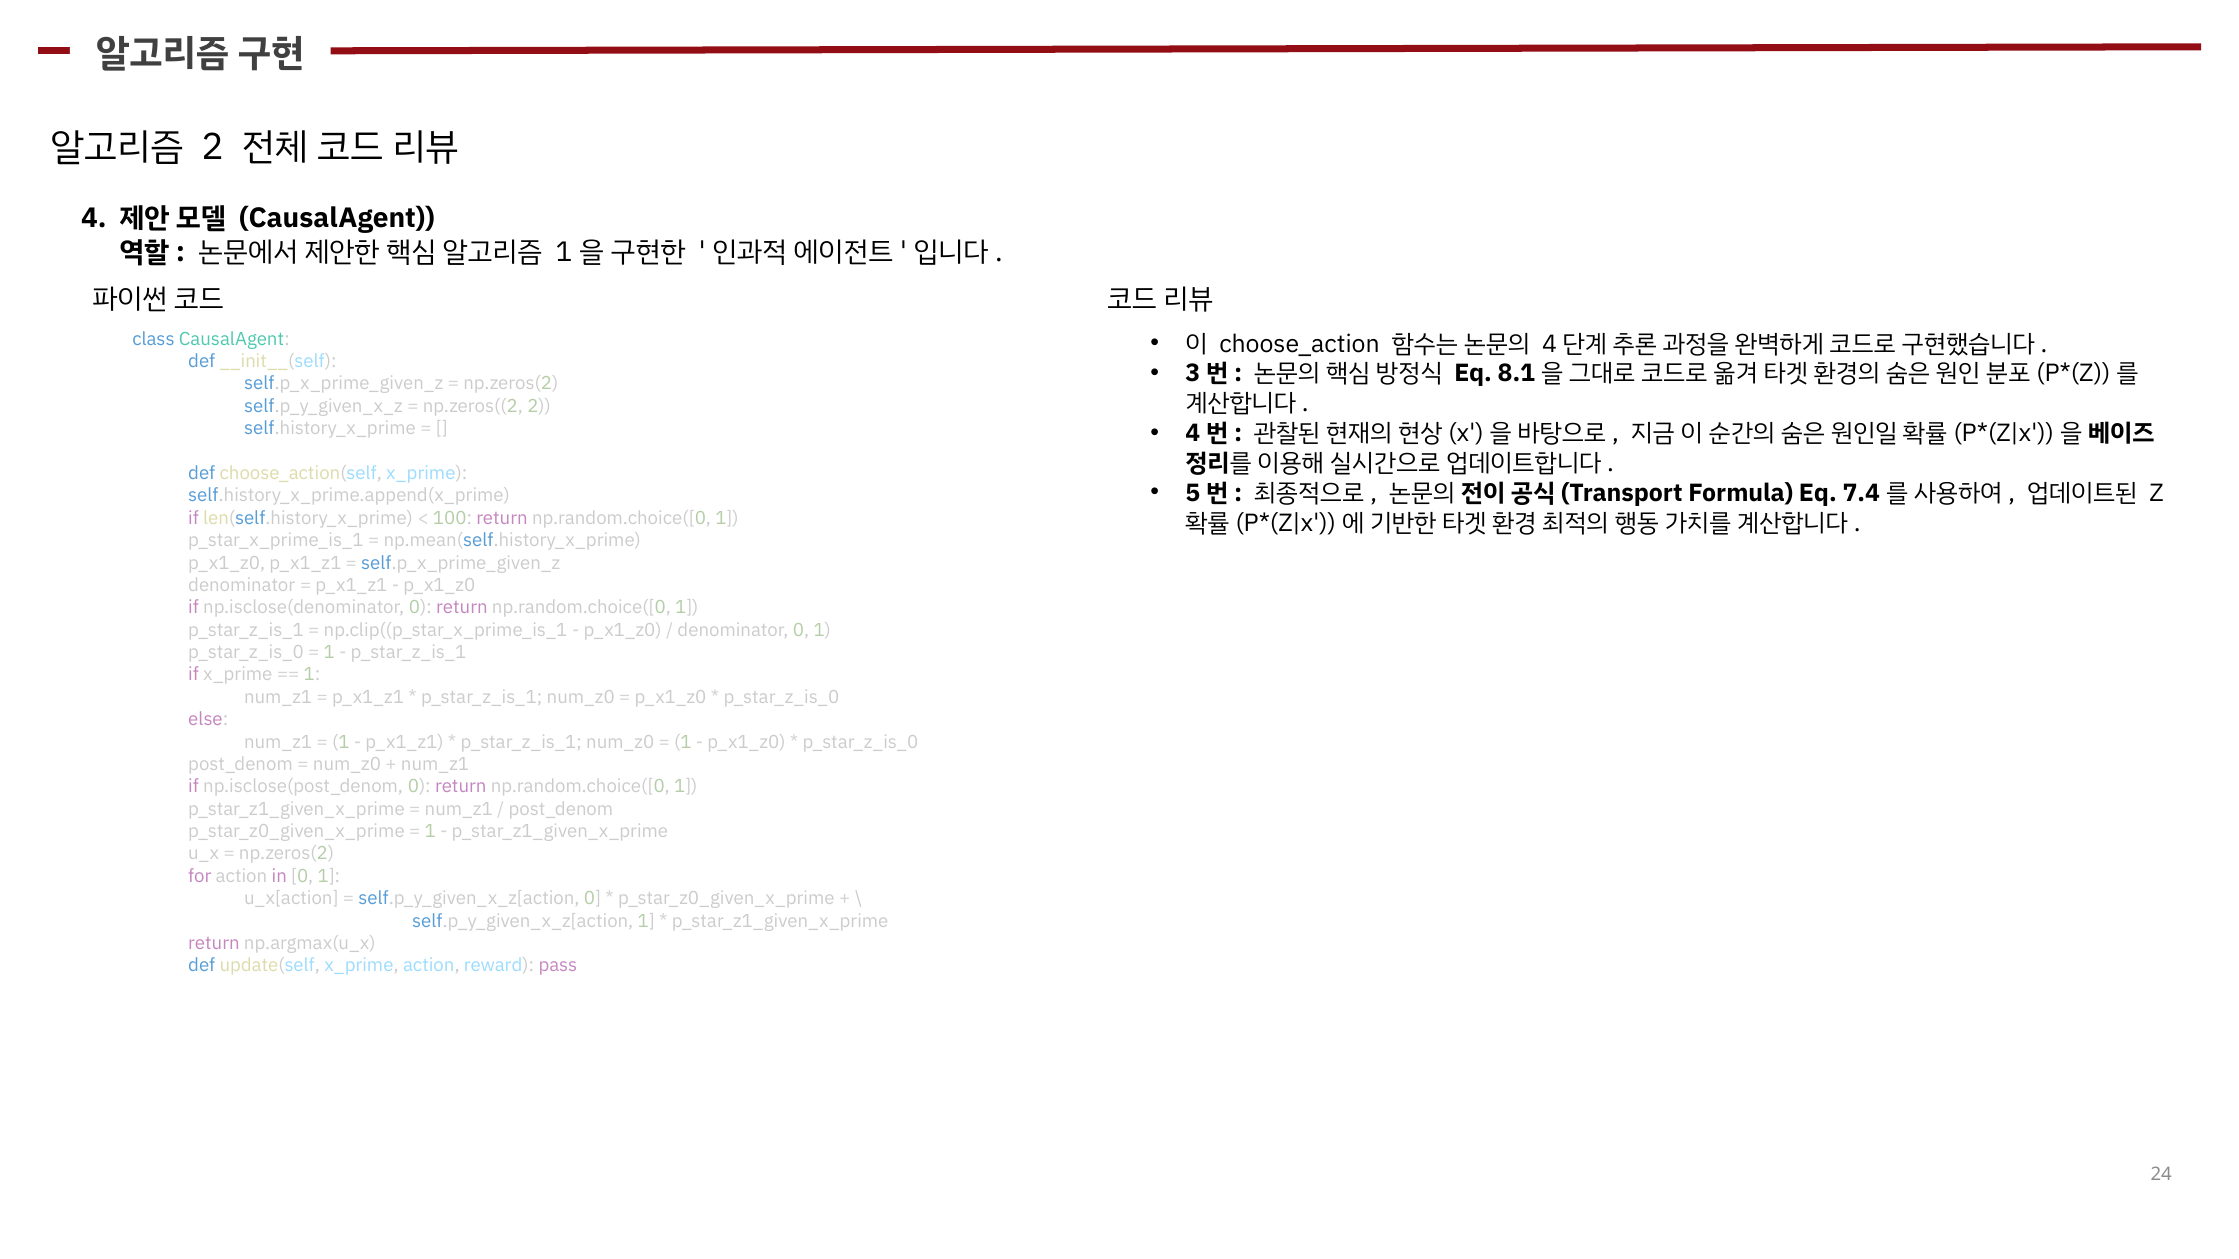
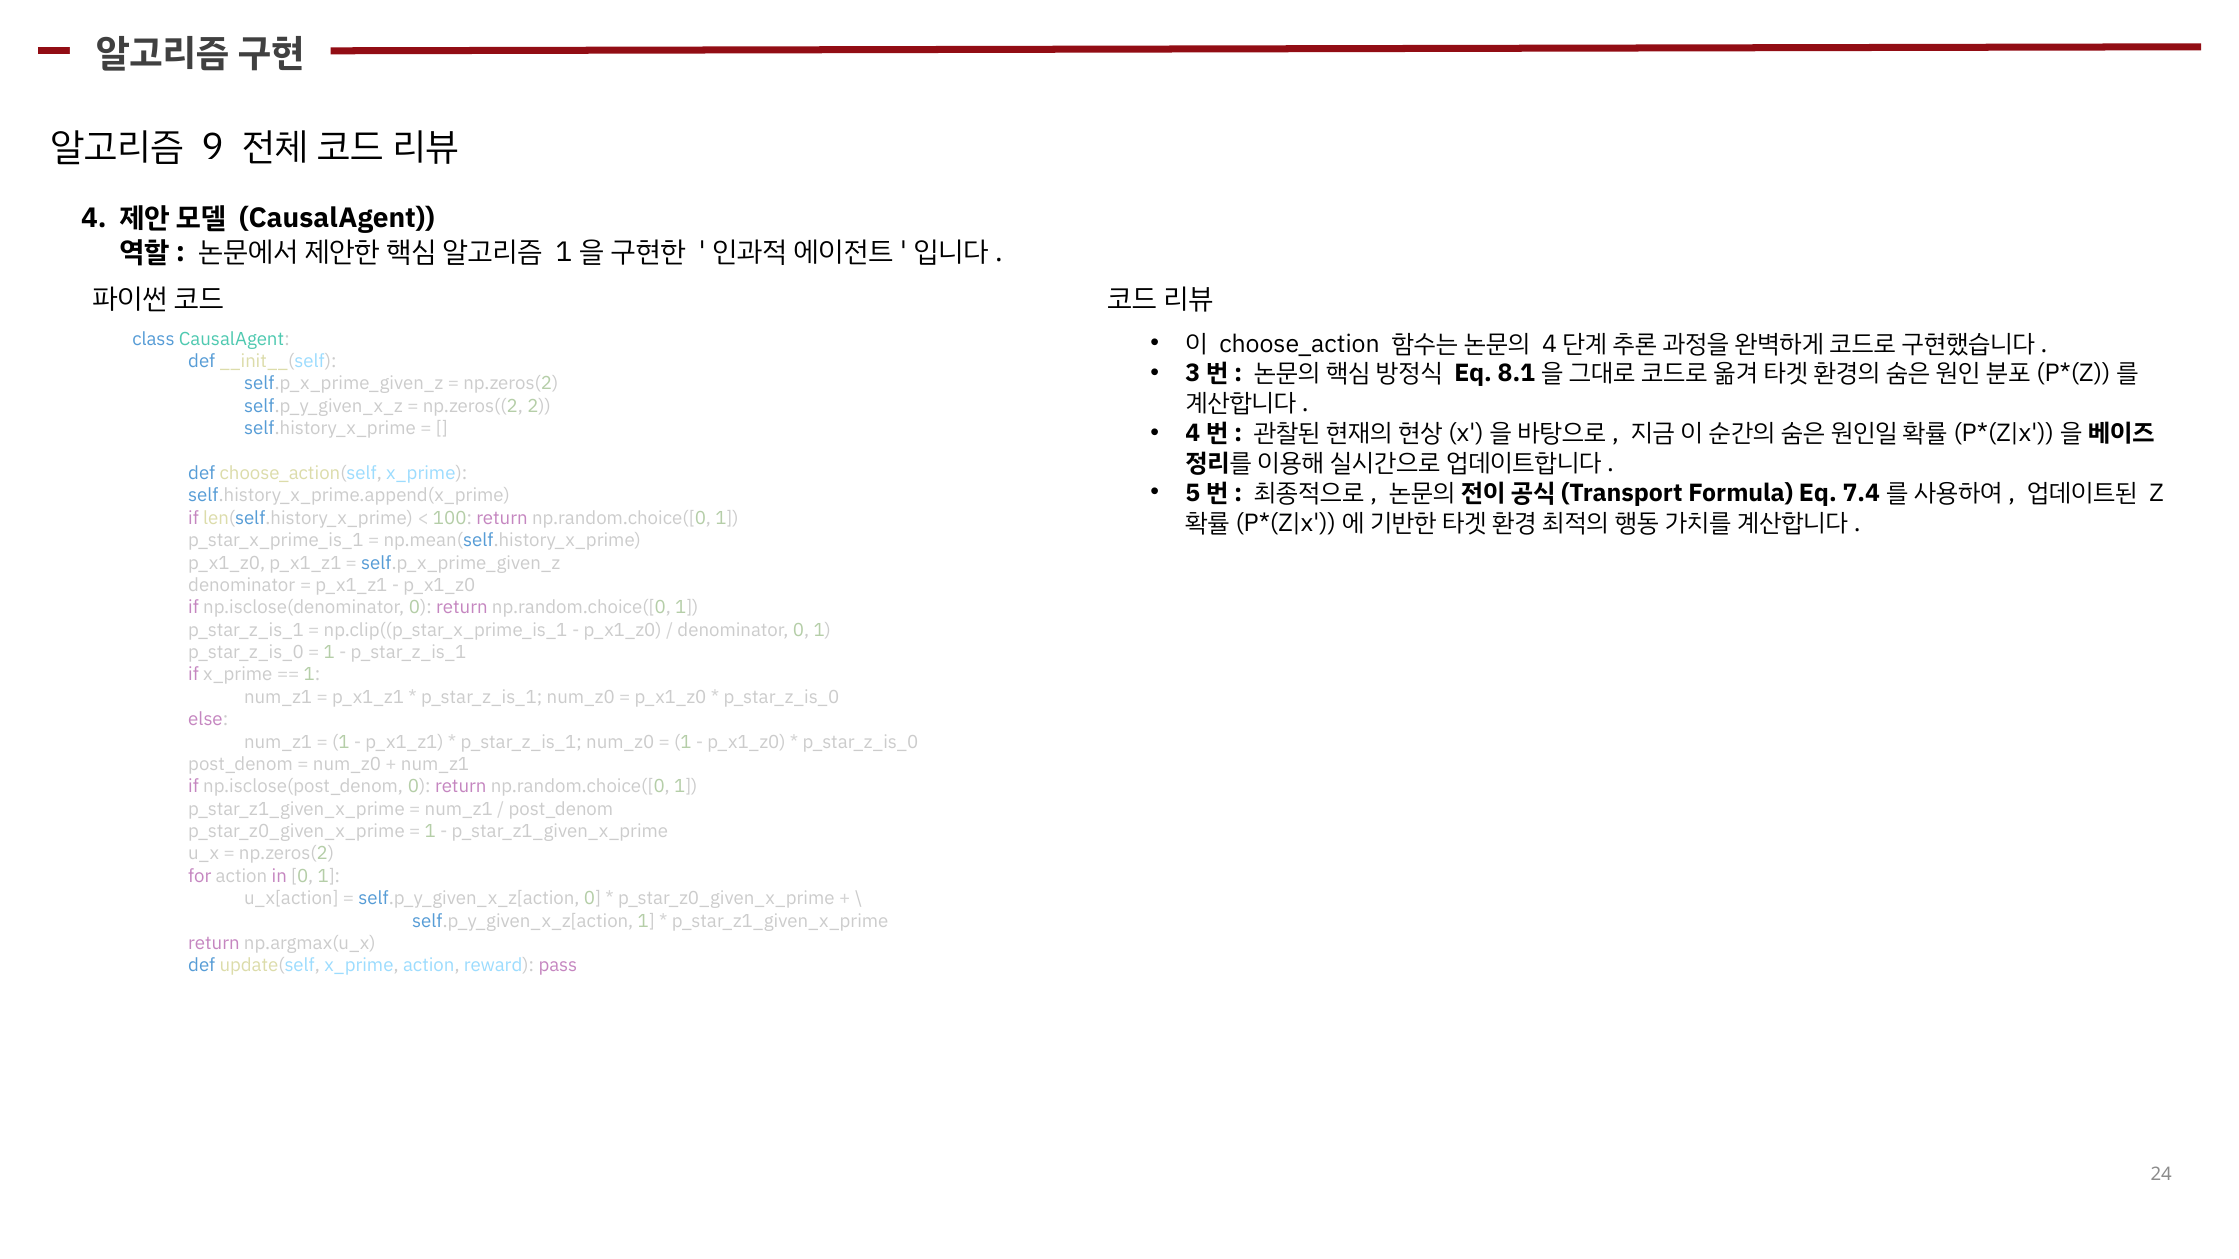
2 at (213, 147): 2 -> 9
